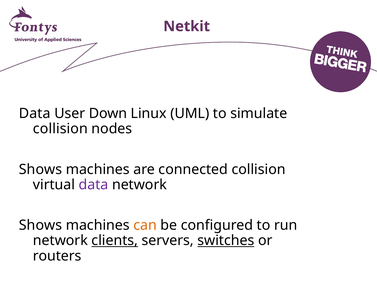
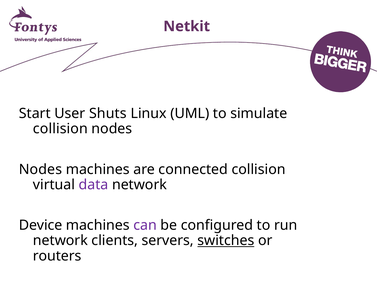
Data at (35, 113): Data -> Start
Down: Down -> Shuts
Shows at (40, 169): Shows -> Nodes
Shows at (40, 225): Shows -> Device
can colour: orange -> purple
clients underline: present -> none
